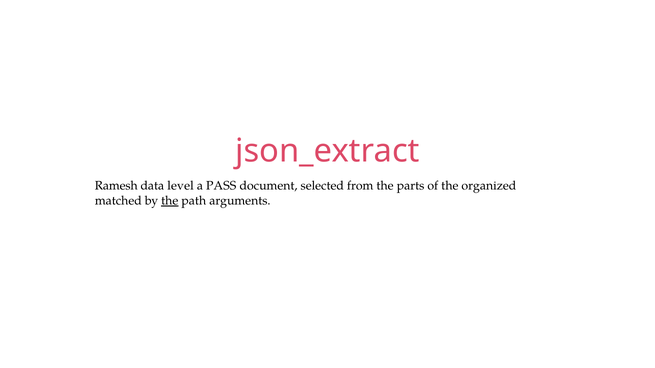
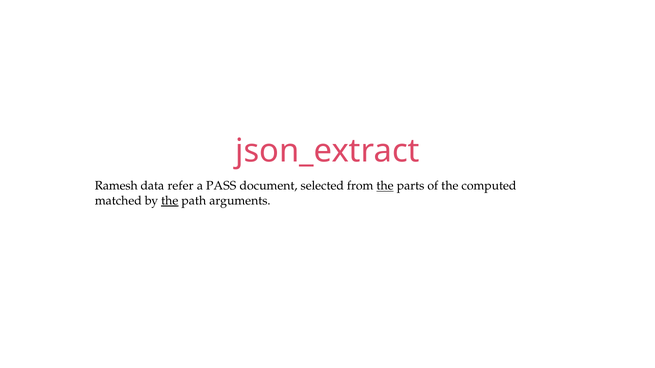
level: level -> refer
the at (385, 186) underline: none -> present
organized: organized -> computed
